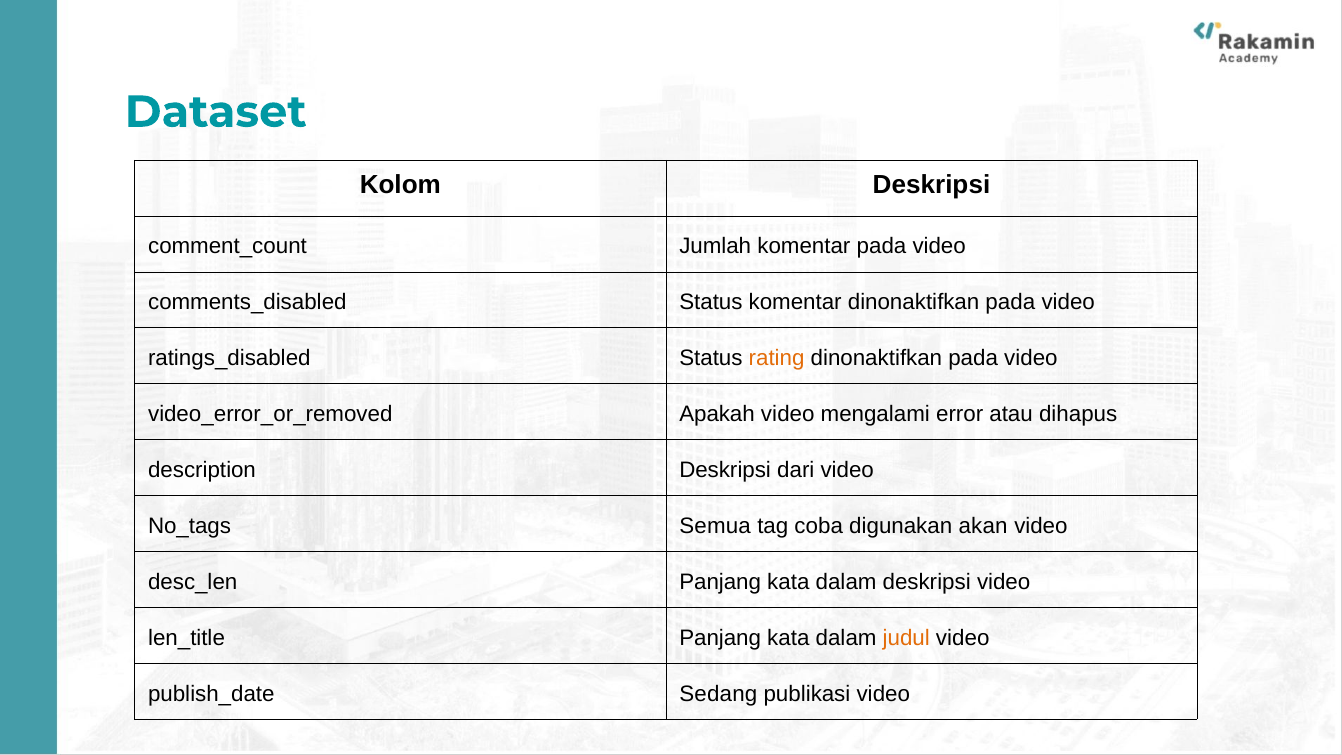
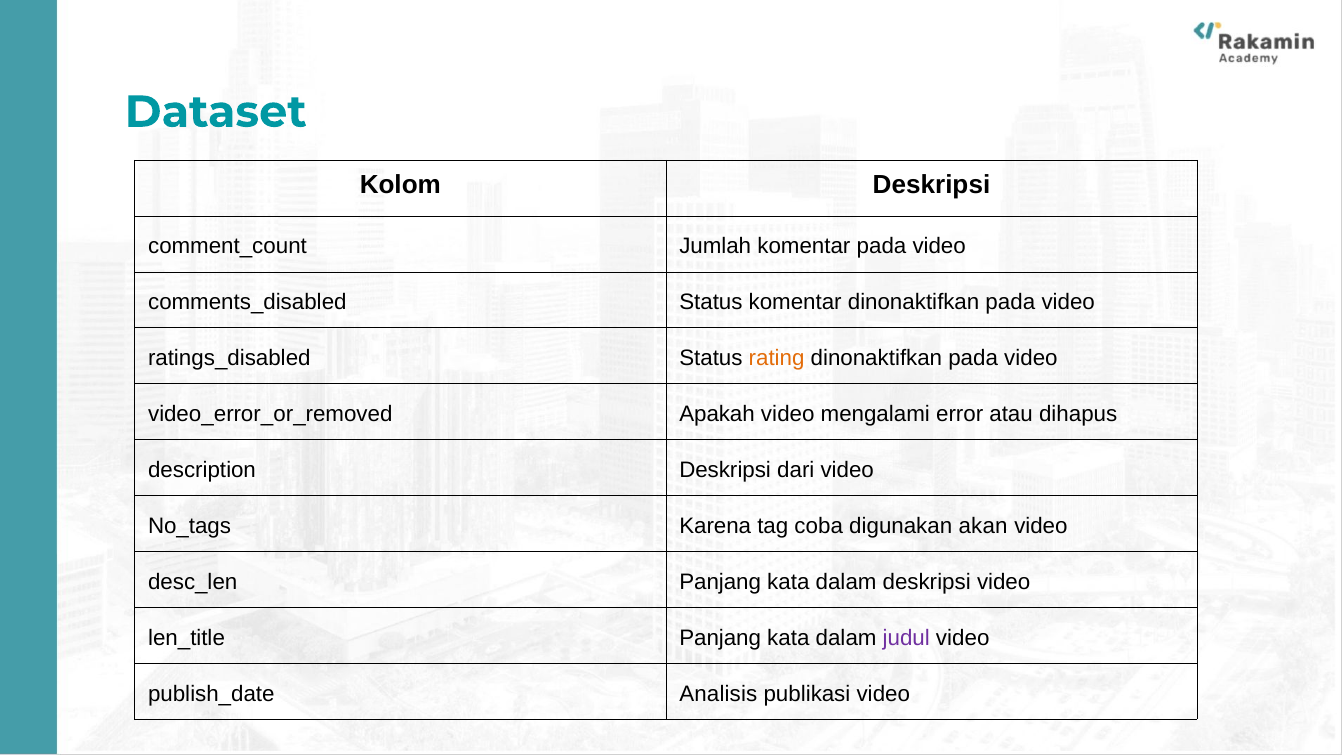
Semua: Semua -> Karena
judul colour: orange -> purple
Sedang: Sedang -> Analisis
